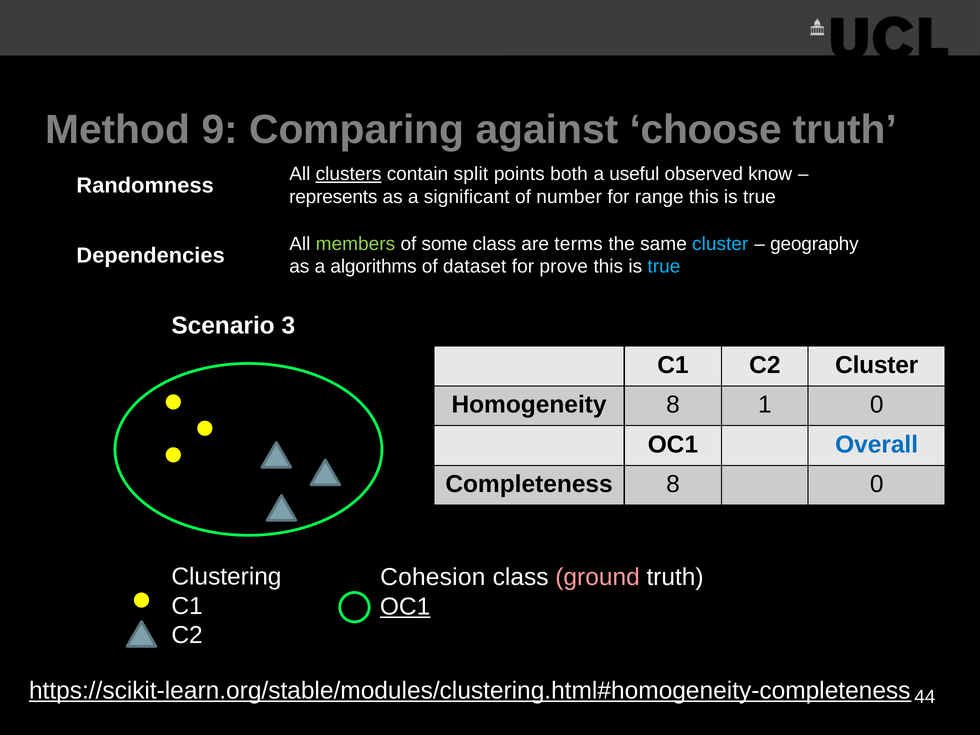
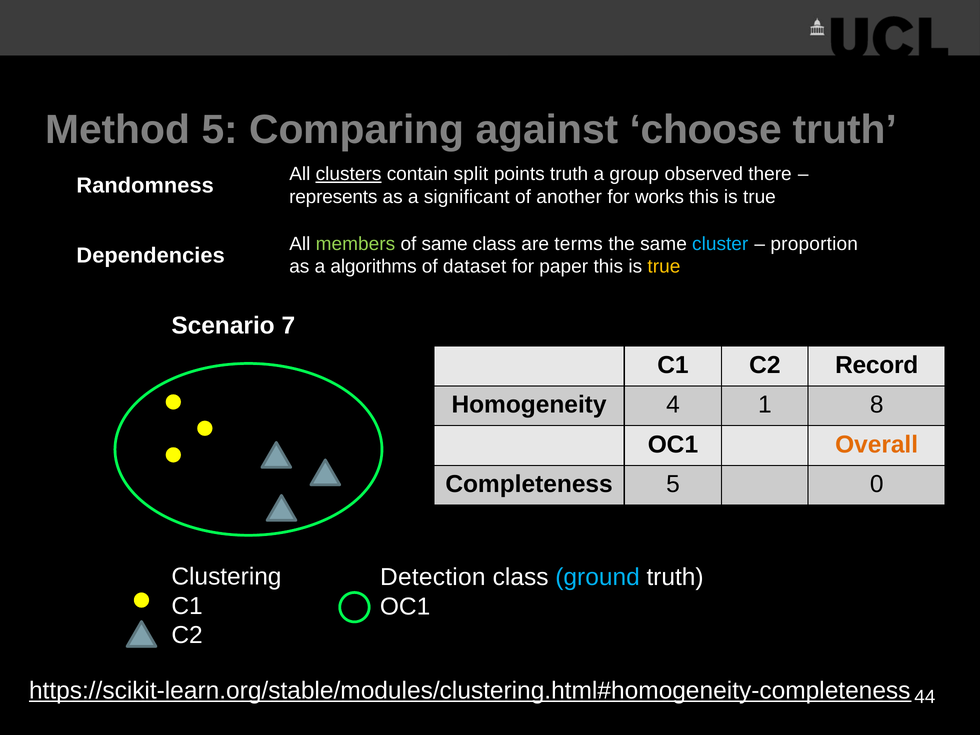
Method 9: 9 -> 5
points both: both -> truth
useful: useful -> group
know: know -> there
number: number -> another
range: range -> works
of some: some -> same
geography: geography -> proportion
prove: prove -> paper
true at (664, 267) colour: light blue -> yellow
3: 3 -> 7
C2 Cluster: Cluster -> Record
Homogeneity 8: 8 -> 4
1 0: 0 -> 8
Overall colour: blue -> orange
Completeness 8: 8 -> 5
Cohesion: Cohesion -> Detection
ground colour: pink -> light blue
OC1 at (405, 607) underline: present -> none
